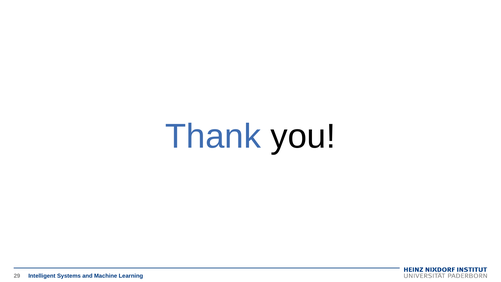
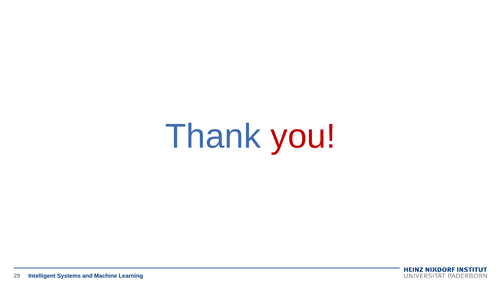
you colour: black -> red
